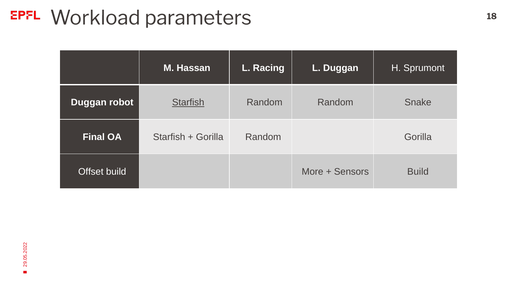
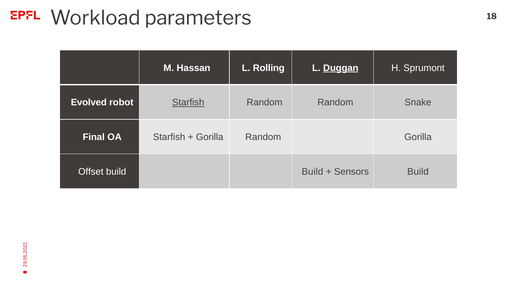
Racing: Racing -> Rolling
Duggan at (341, 68) underline: none -> present
Duggan at (89, 103): Duggan -> Evolved
build More: More -> Build
